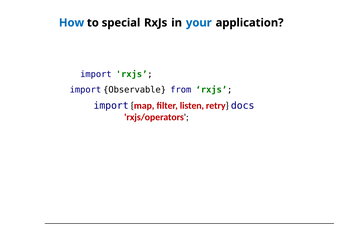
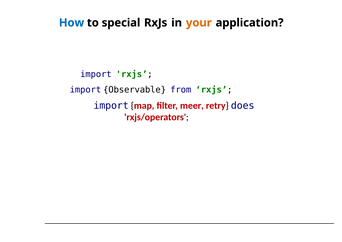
your colour: blue -> orange
listen: listen -> meer
docs: docs -> does
